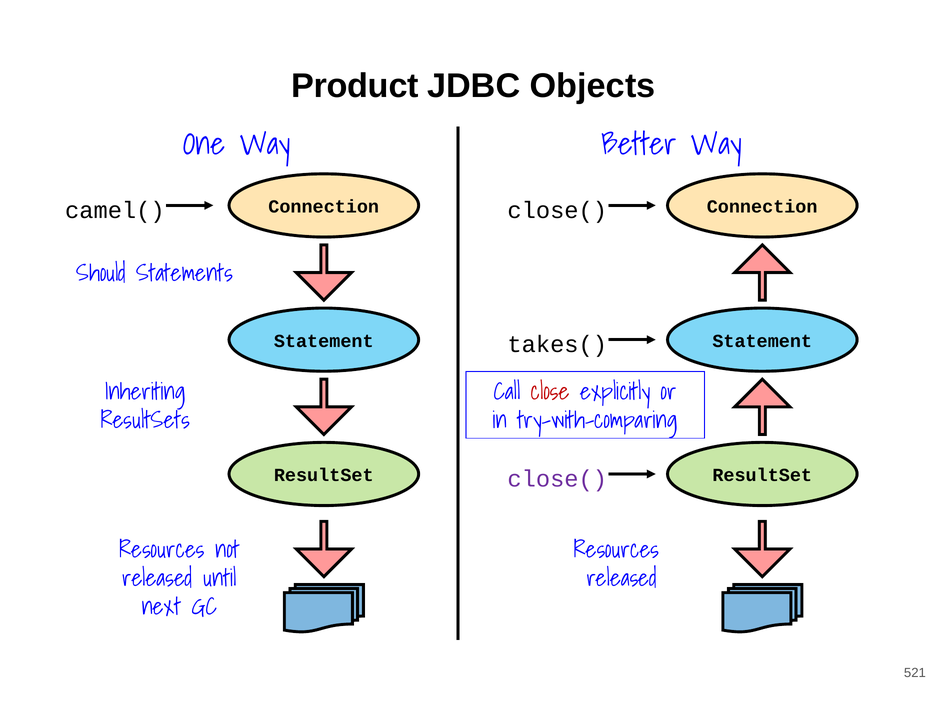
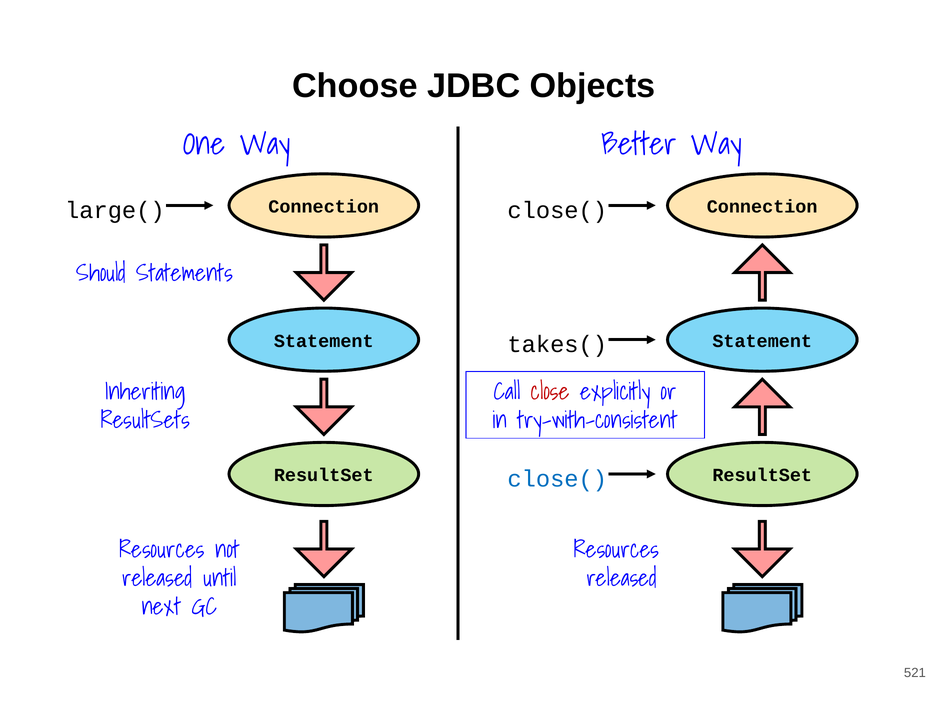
Product: Product -> Choose
camel(: camel( -> large(
try-with-comparing: try-with-comparing -> try-with-consistent
close( at (557, 479) colour: purple -> blue
